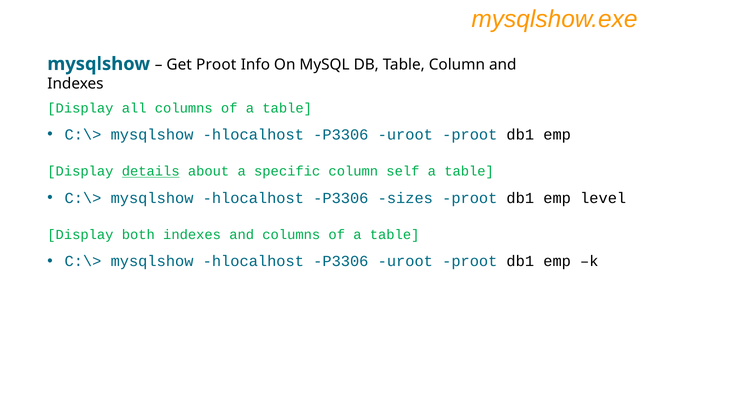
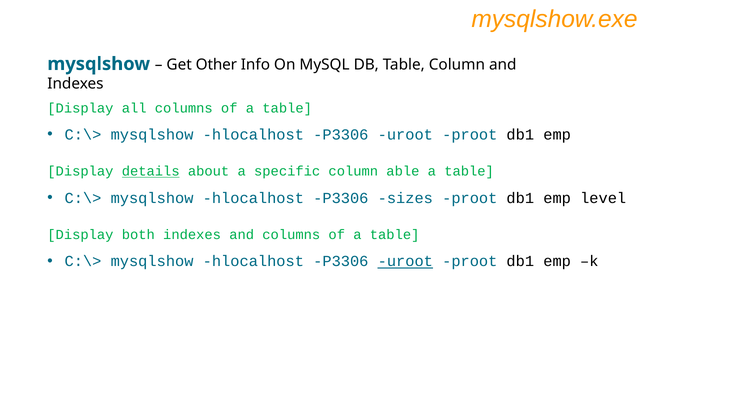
Get Proot: Proot -> Other
self: self -> able
uroot at (405, 262) underline: none -> present
